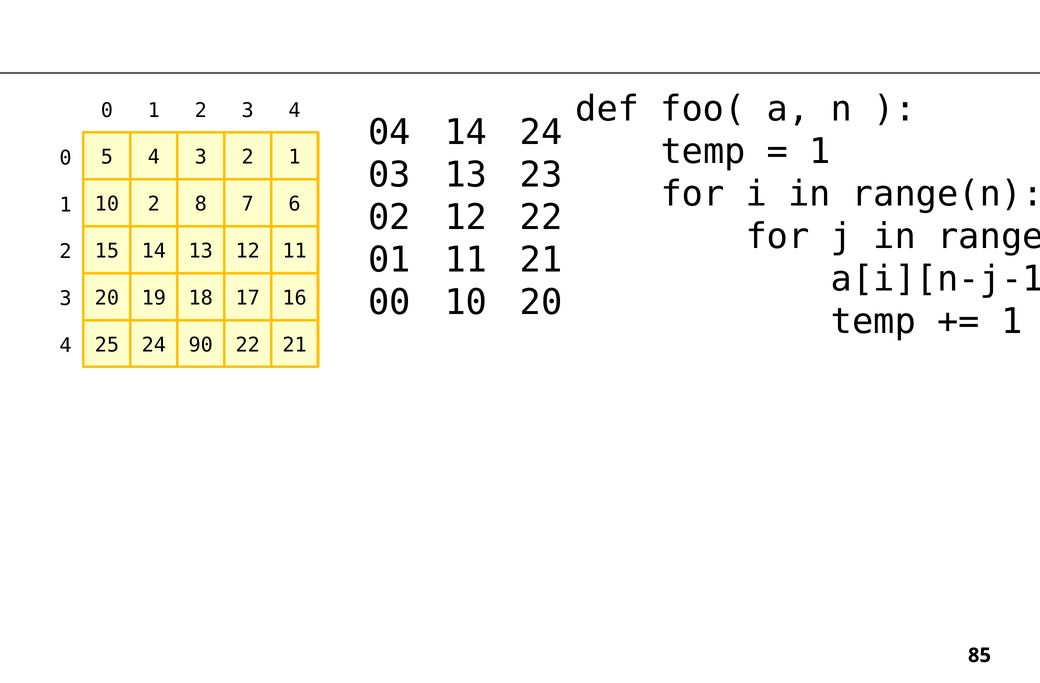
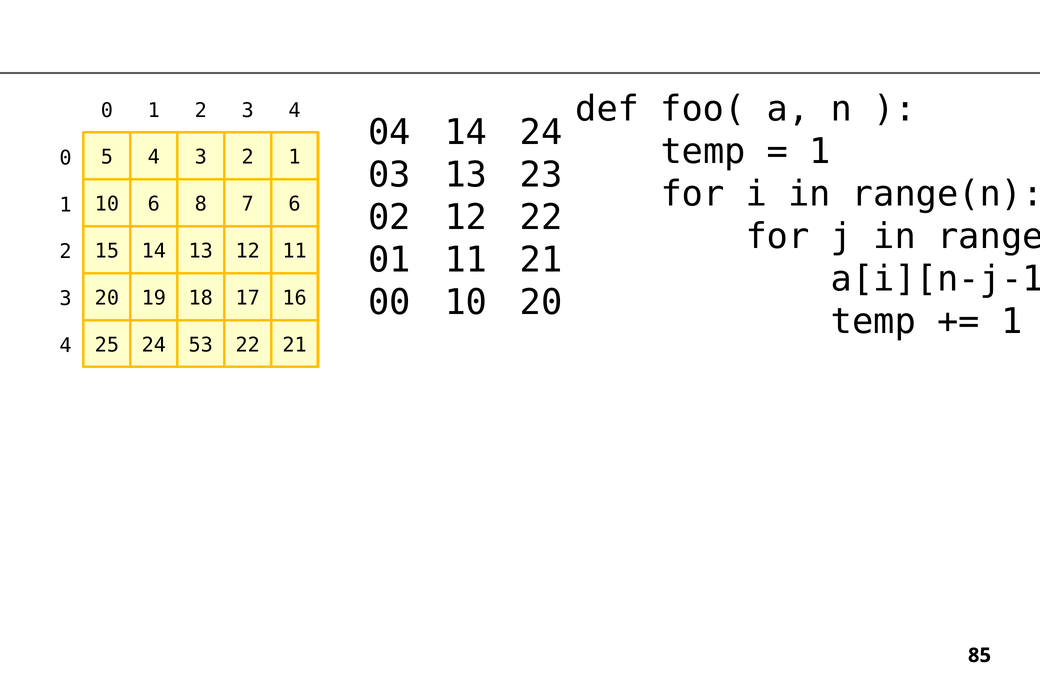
10 2: 2 -> 6
90: 90 -> 53
